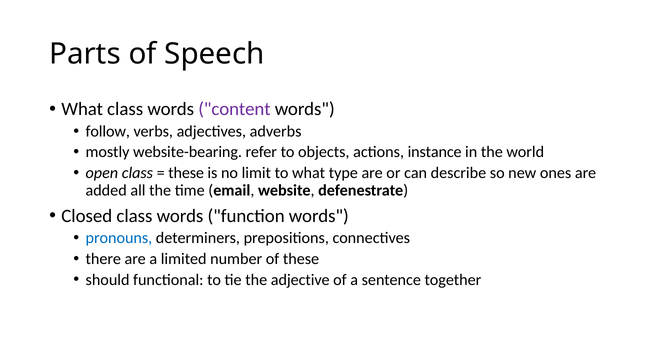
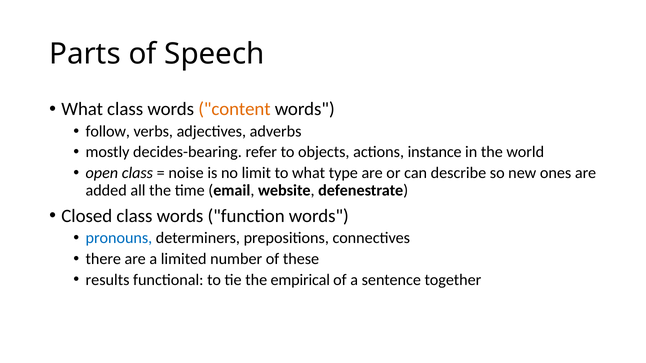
content colour: purple -> orange
website-bearing: website-bearing -> decides-bearing
these at (186, 173): these -> noise
should: should -> results
adjective: adjective -> empirical
